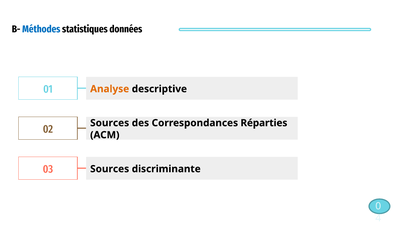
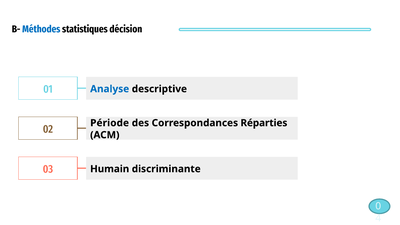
données: données -> décision
Analyse colour: orange -> blue
02 Sources: Sources -> Période
03 Sources: Sources -> Humain
